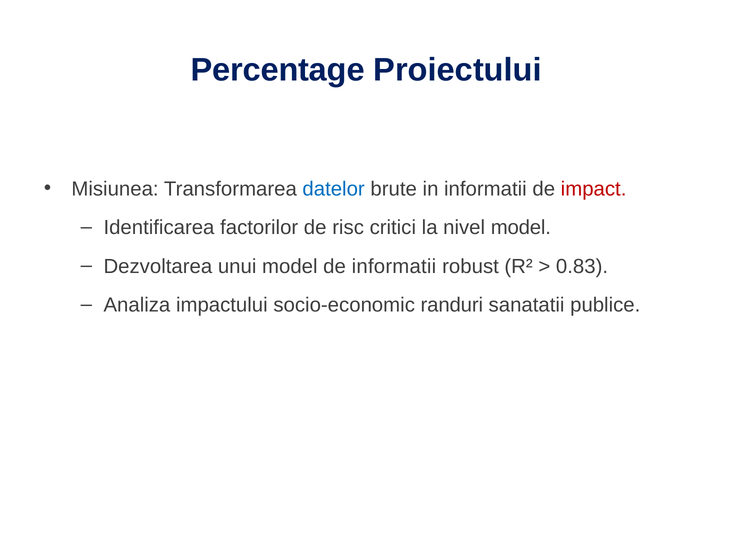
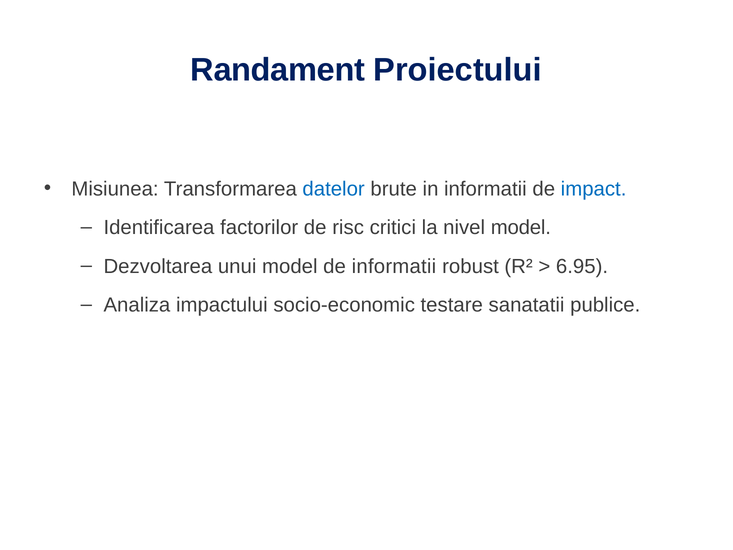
Percentage: Percentage -> Randament
impact colour: red -> blue
0.83: 0.83 -> 6.95
randuri: randuri -> testare
